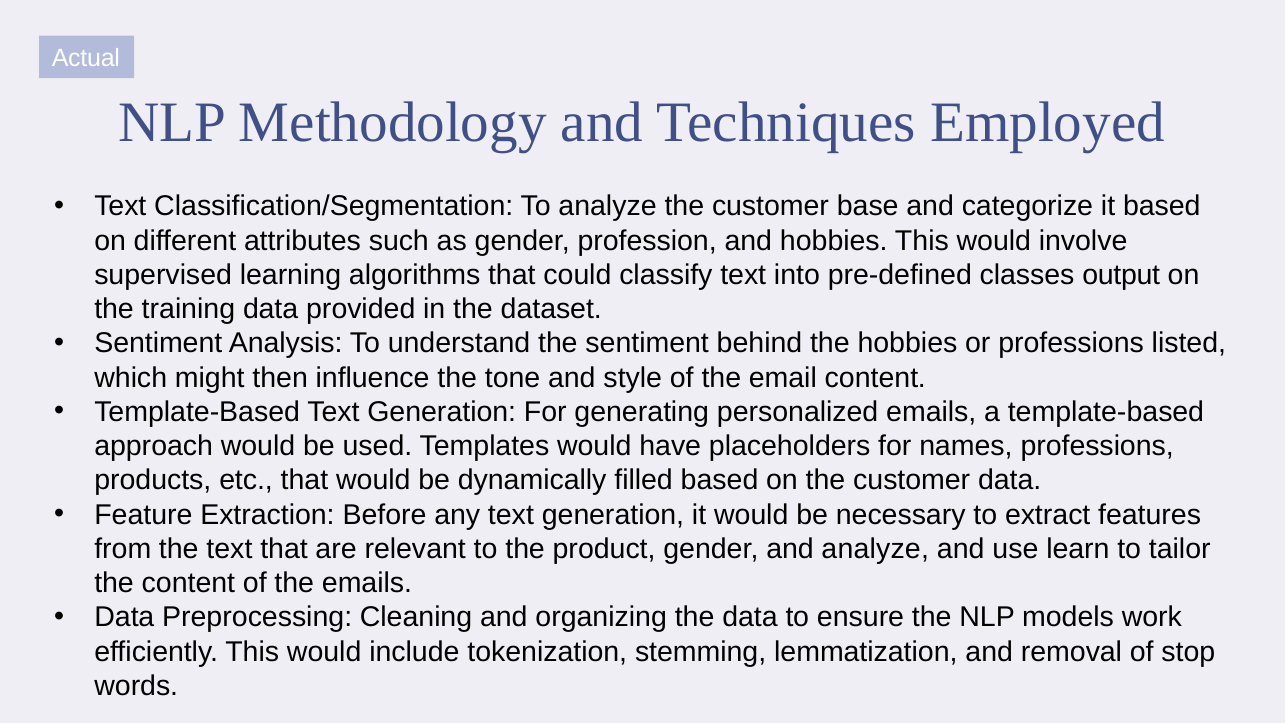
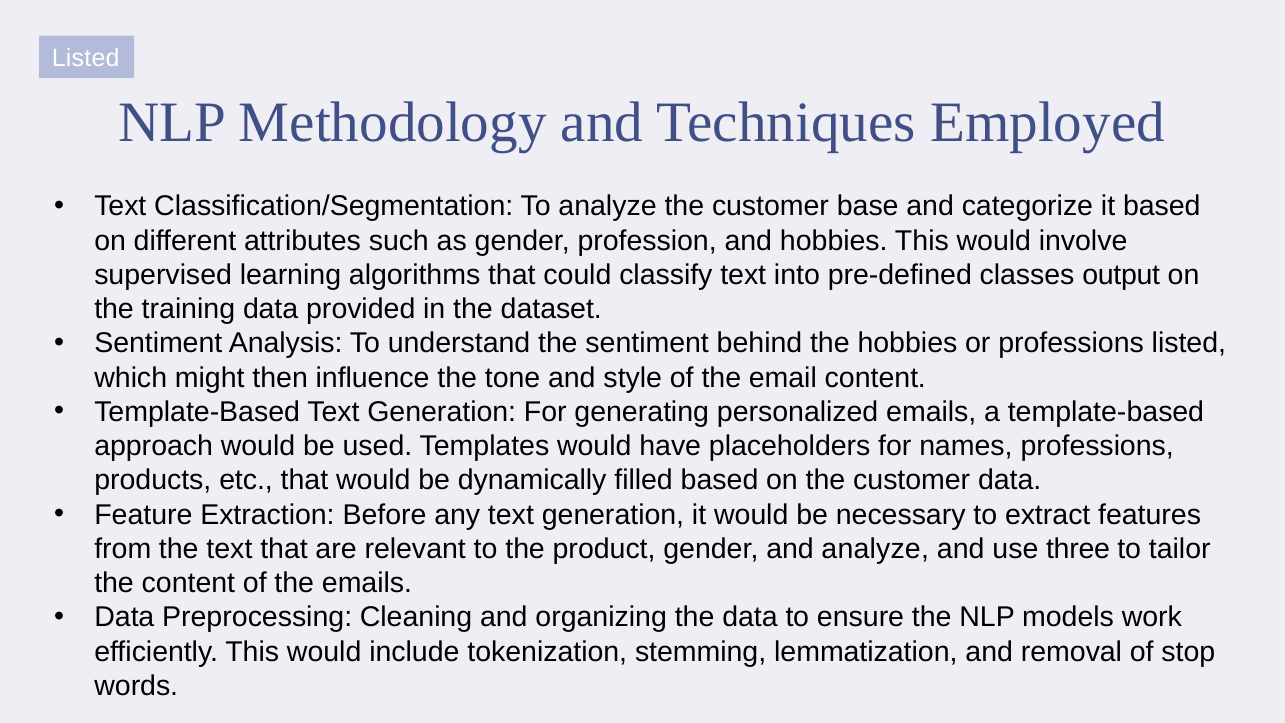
Actual at (86, 59): Actual -> Listed
learn: learn -> three
